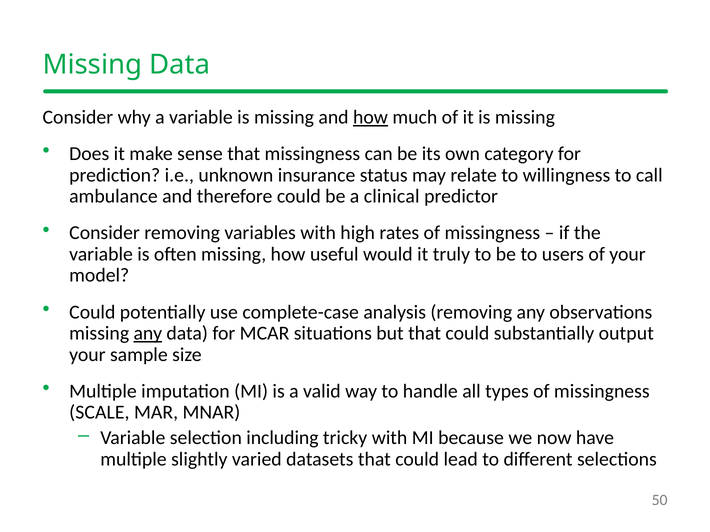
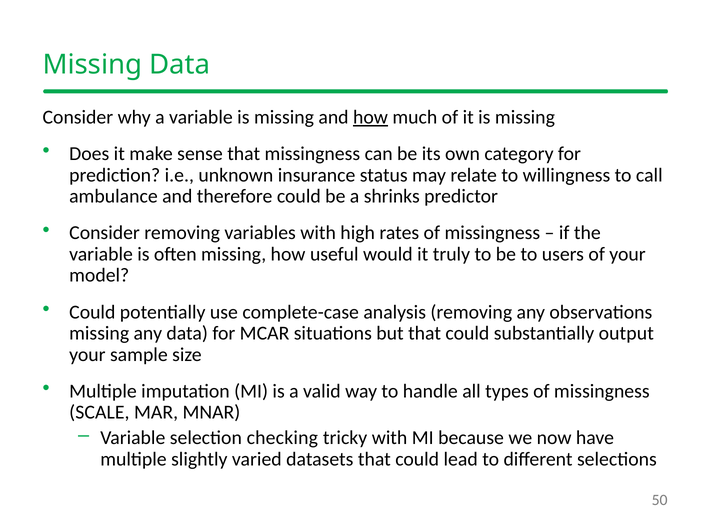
clinical: clinical -> shrinks
any at (148, 334) underline: present -> none
including: including -> checking
